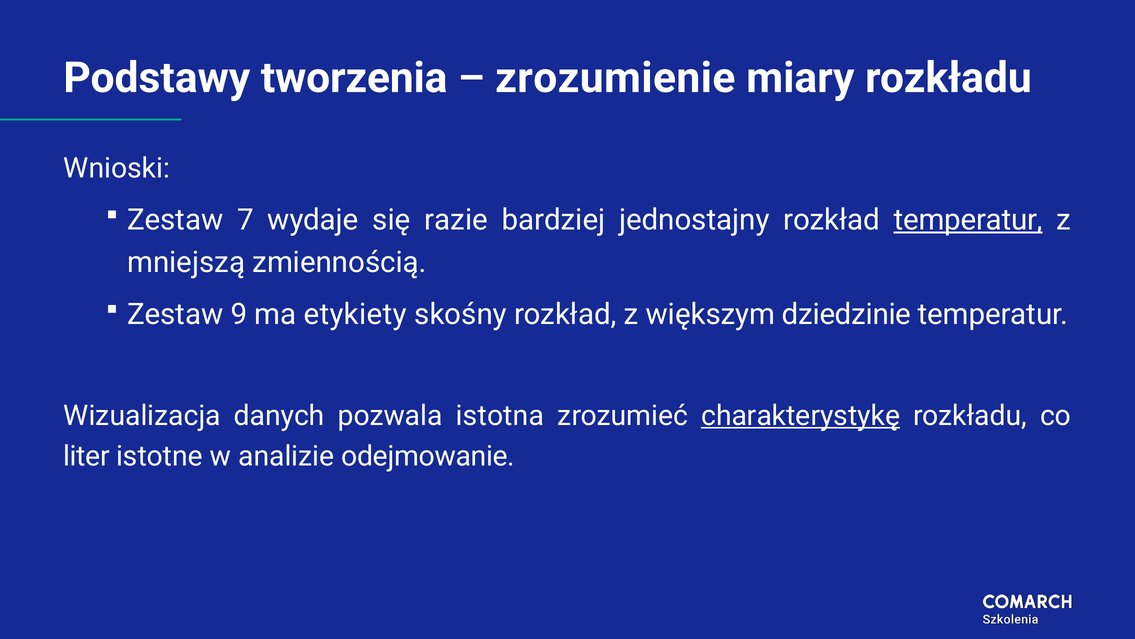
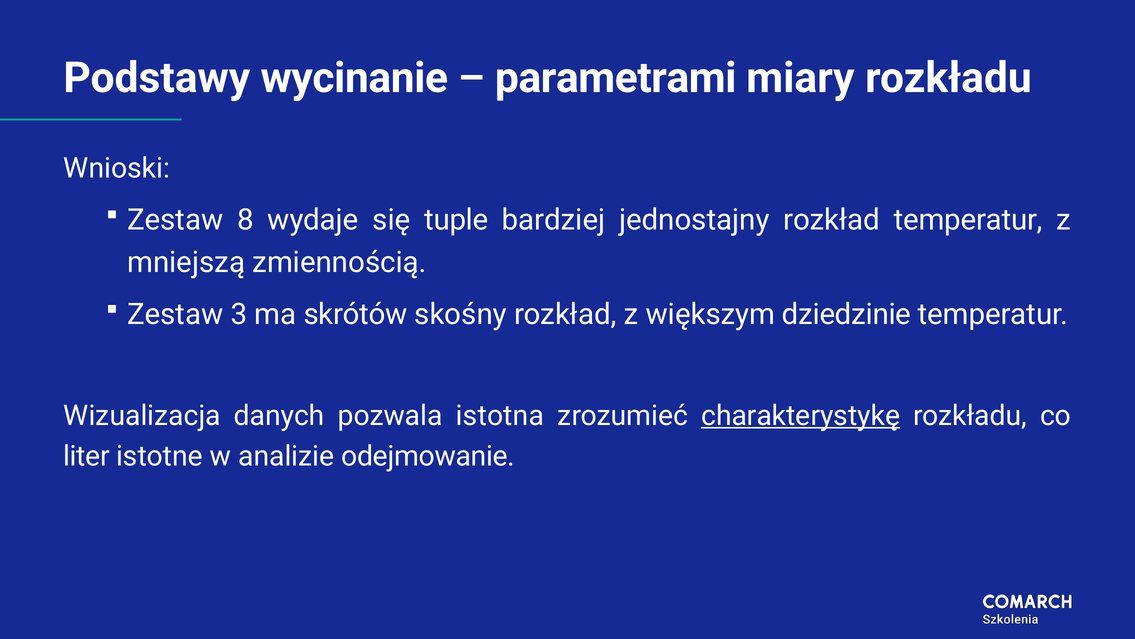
tworzenia: tworzenia -> wycinanie
zrozumienie: zrozumienie -> parametrami
7: 7 -> 8
razie: razie -> tuple
temperatur at (968, 220) underline: present -> none
9: 9 -> 3
etykiety: etykiety -> skrótów
